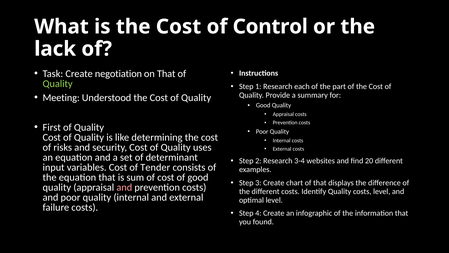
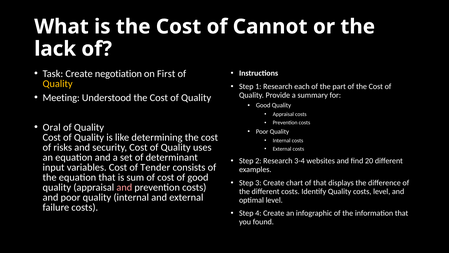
Control: Control -> Cannot
on That: That -> First
Quality at (58, 84) colour: light green -> yellow
First: First -> Oral
